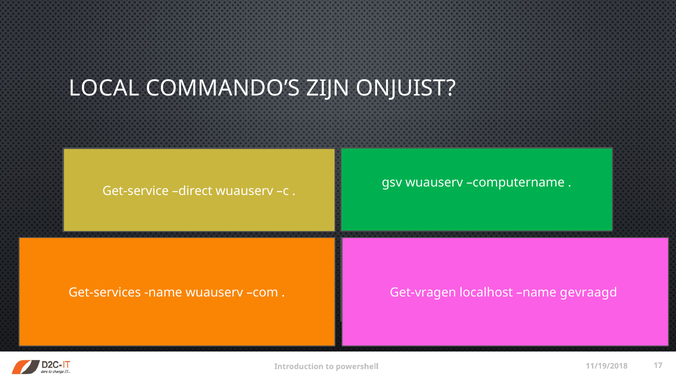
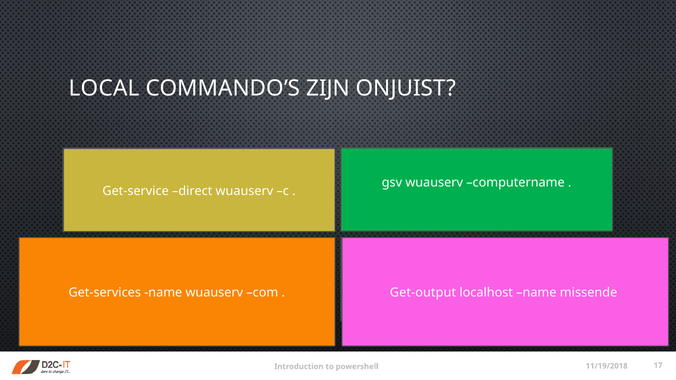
Get-vragen: Get-vragen -> Get-output
gevraagd: gevraagd -> missende
